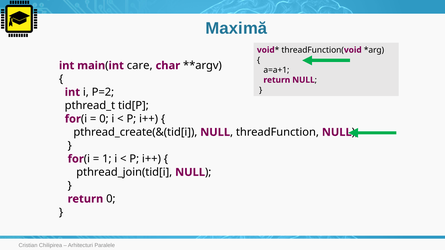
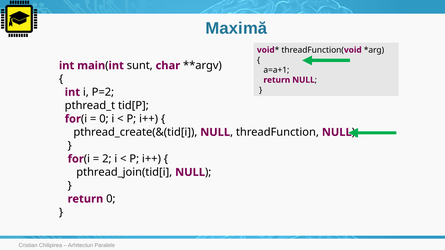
care: care -> sunt
1: 1 -> 2
